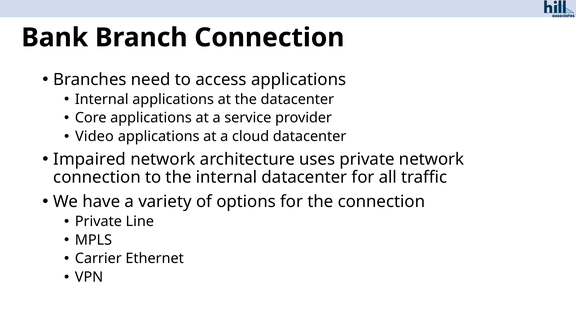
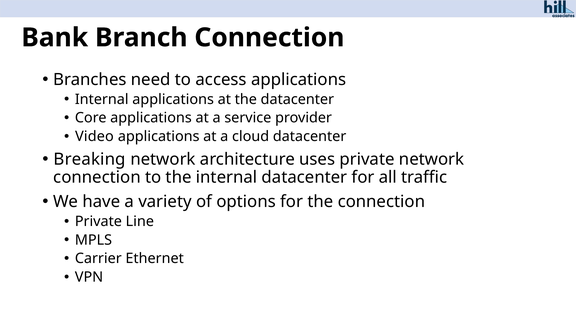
Impaired: Impaired -> Breaking
